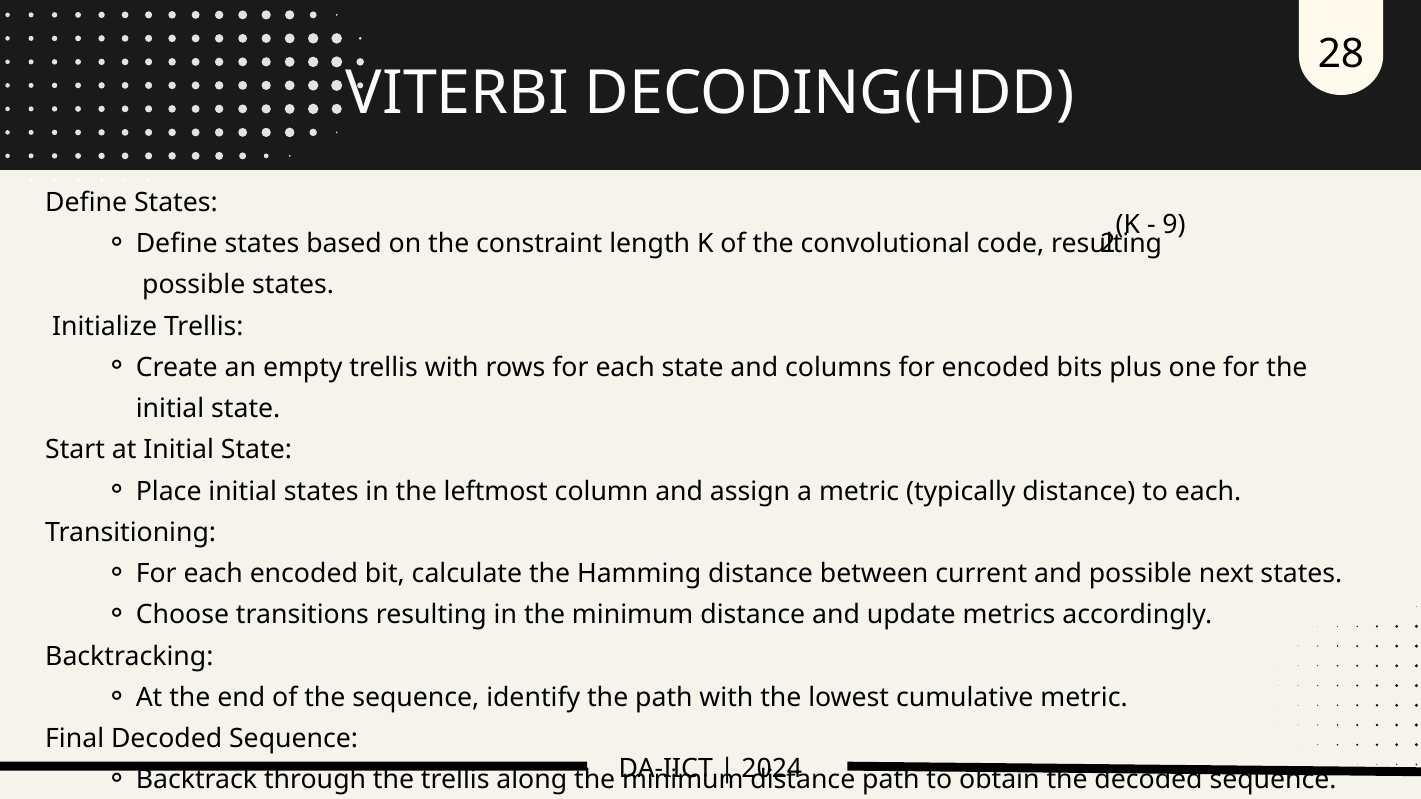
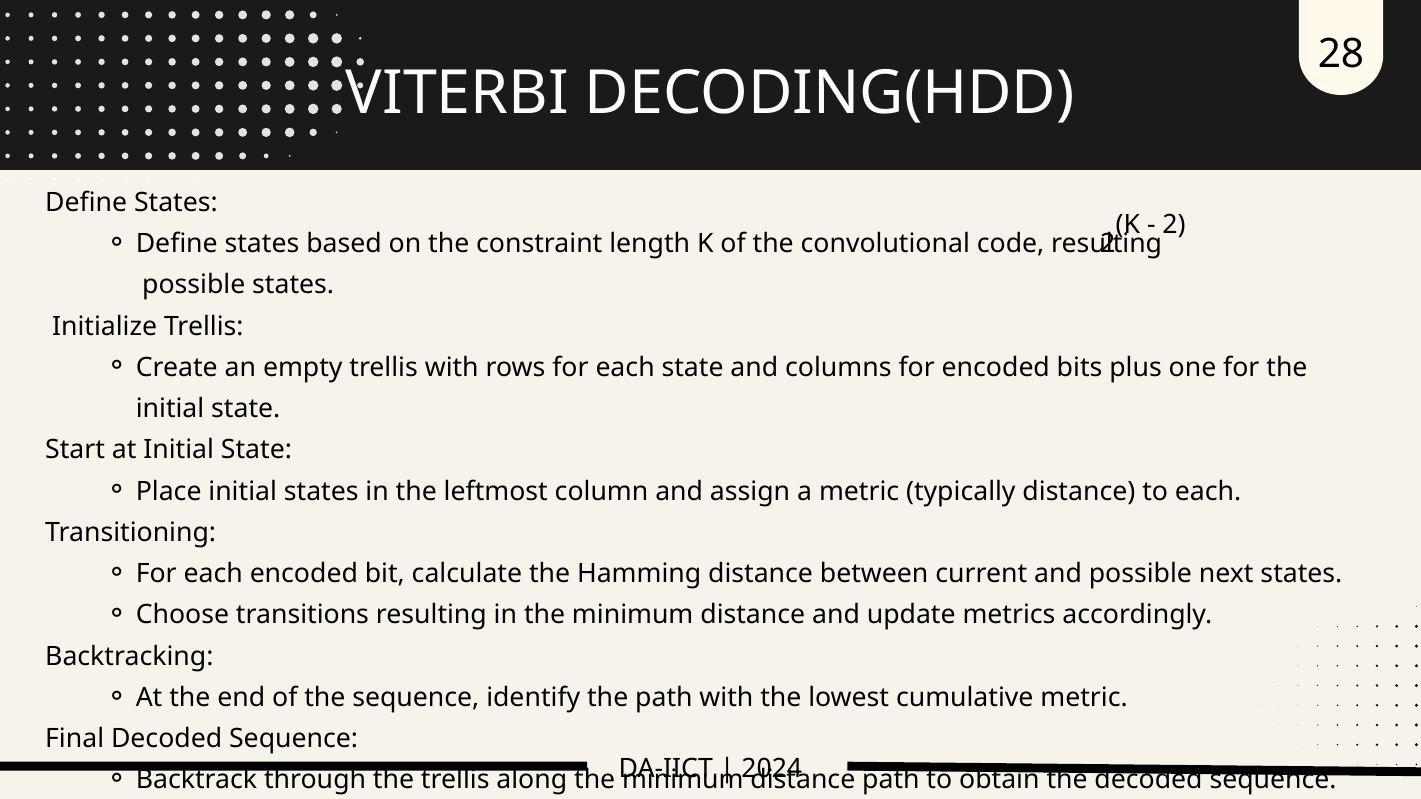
9 at (1174, 225): 9 -> 2
